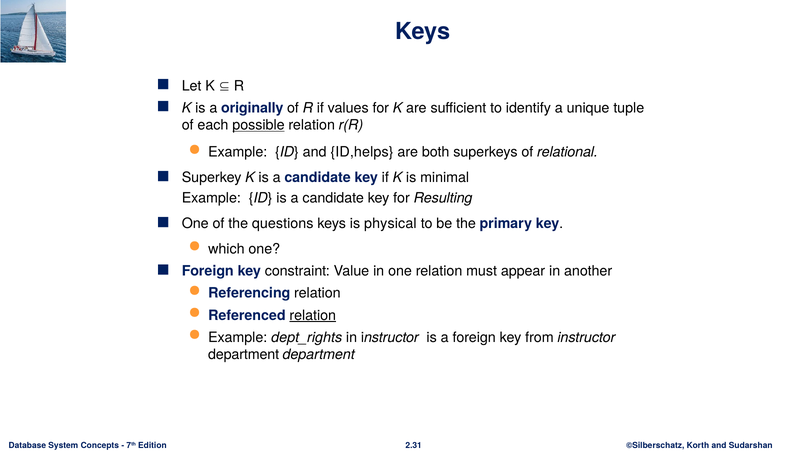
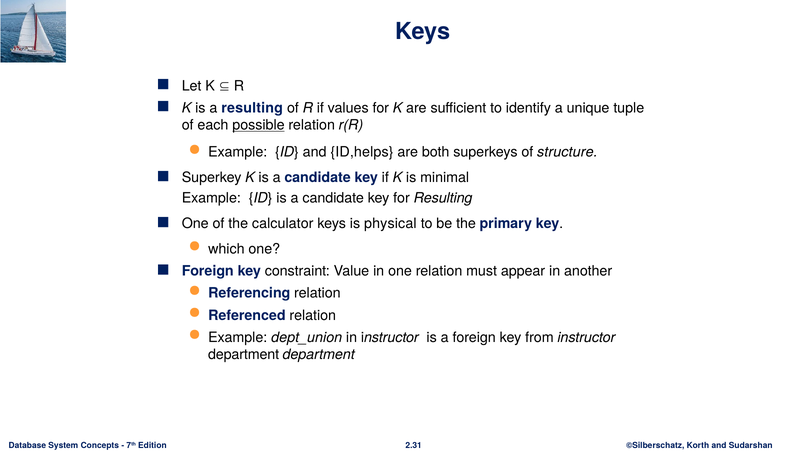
a originally: originally -> resulting
relational: relational -> structure
questions: questions -> calculator
relation at (313, 315) underline: present -> none
dept_rights: dept_rights -> dept_union
